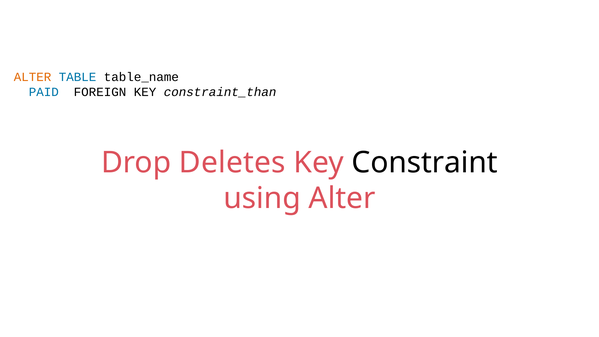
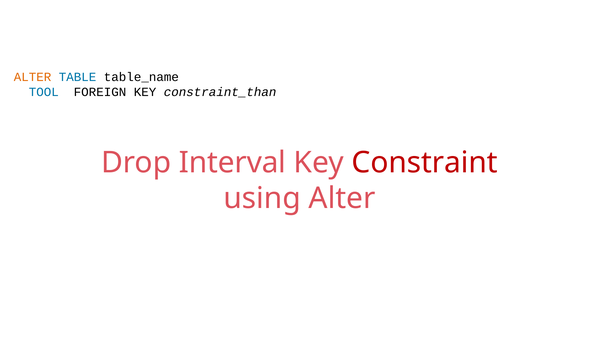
PAID: PAID -> TOOL
Deletes: Deletes -> Interval
Constraint colour: black -> red
